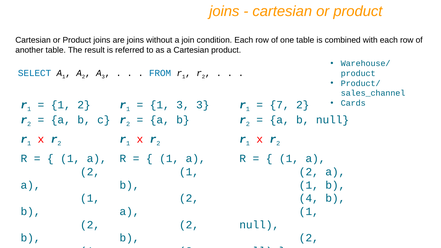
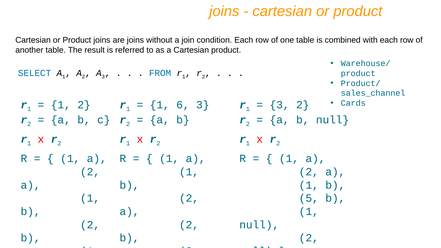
1 3: 3 -> 6
7 at (280, 105): 7 -> 3
4 at (309, 198): 4 -> 5
